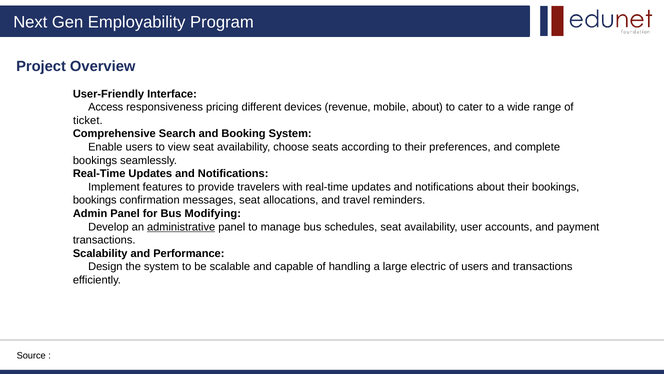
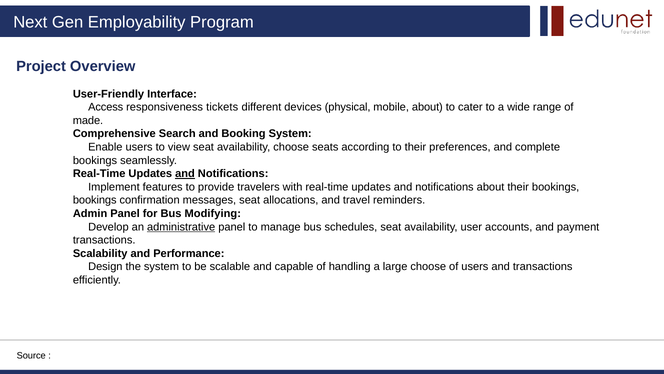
pricing: pricing -> tickets
revenue: revenue -> physical
ticket: ticket -> made
and at (185, 173) underline: none -> present
large electric: electric -> choose
